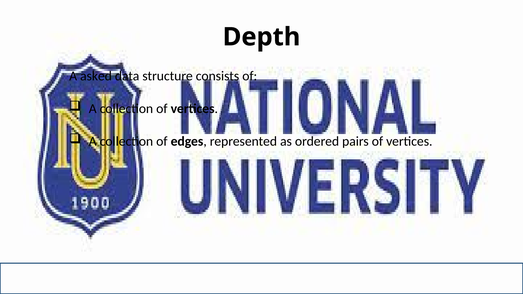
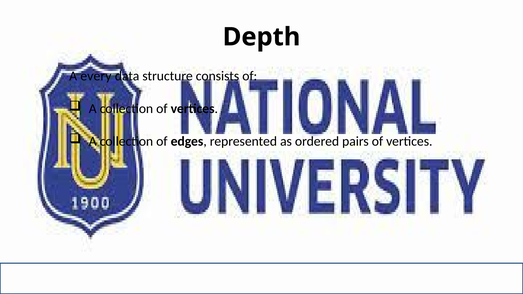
asked: asked -> every
